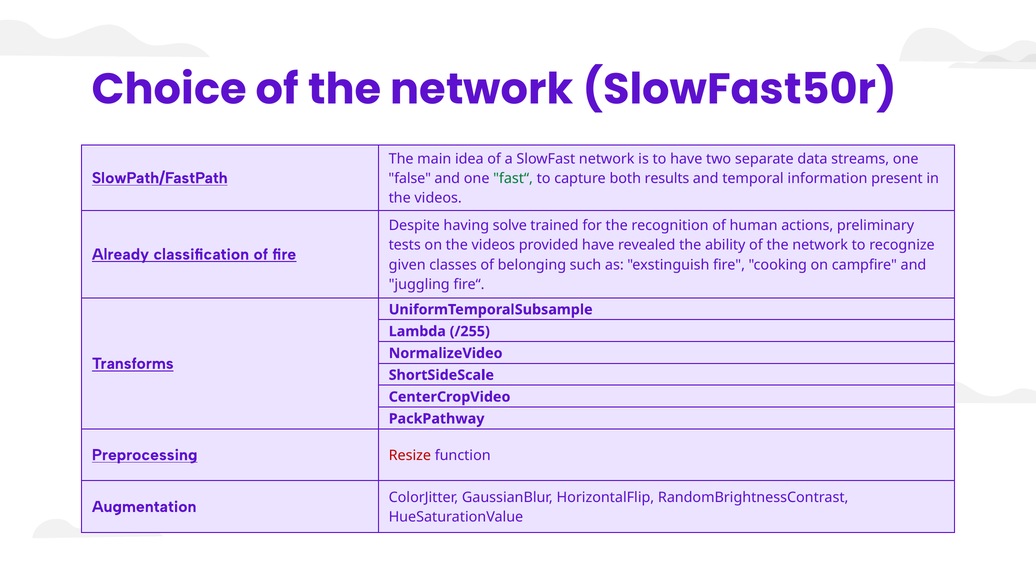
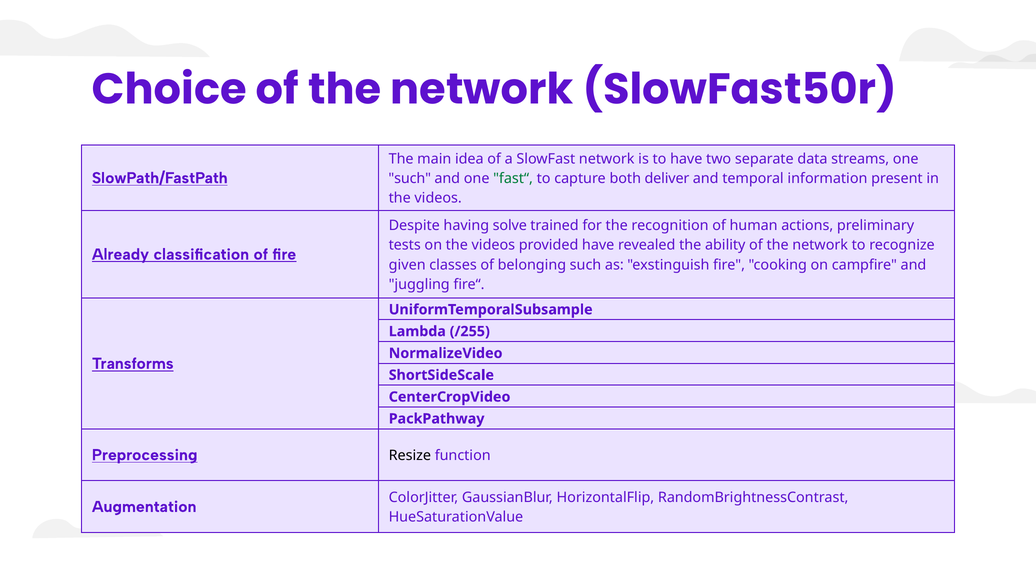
false at (410, 178): false -> such
results: results -> deliver
Resize colour: red -> black
